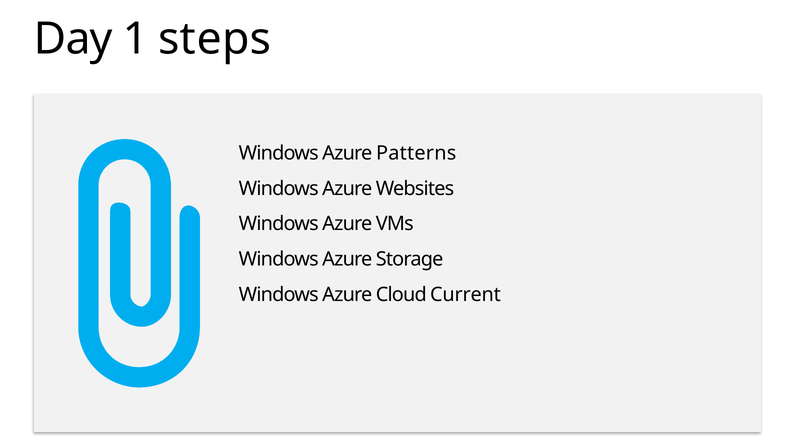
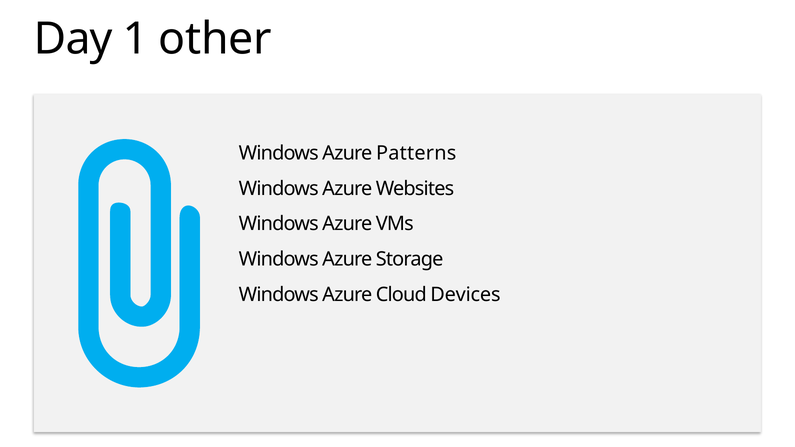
steps: steps -> other
Current: Current -> Devices
